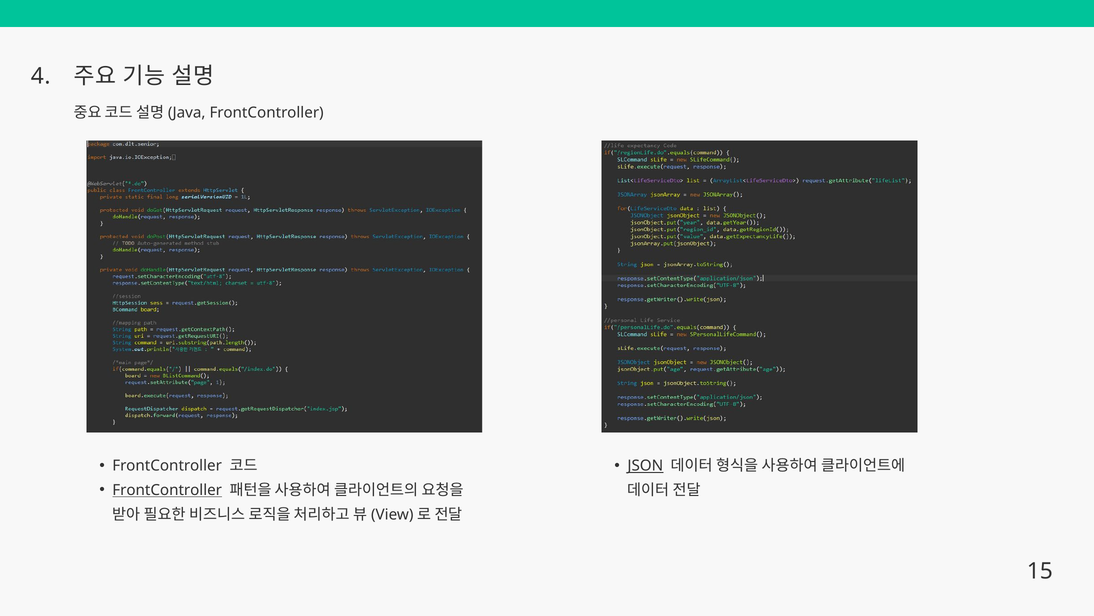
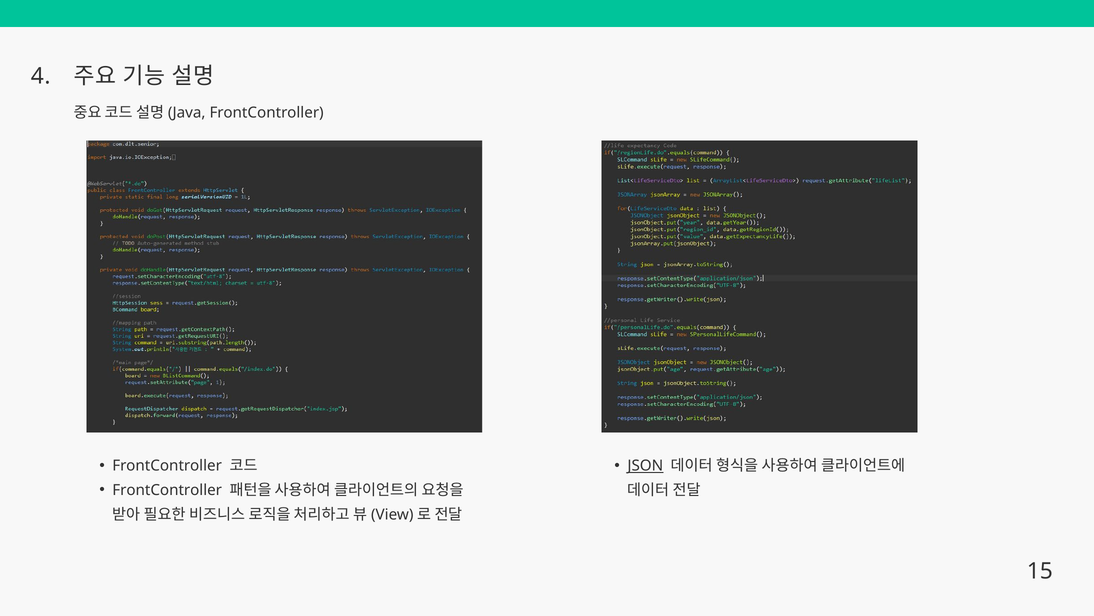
FrontController at (167, 490) underline: present -> none
